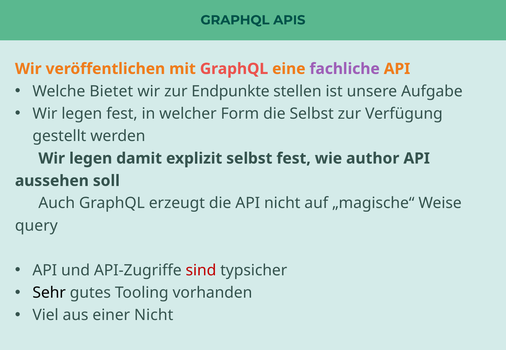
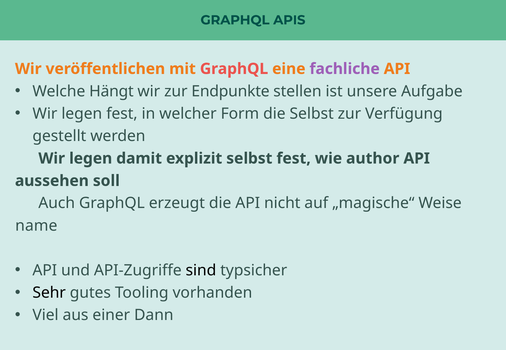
Bietet: Bietet -> Hängt
query: query -> name
sind colour: red -> black
einer Nicht: Nicht -> Dann
